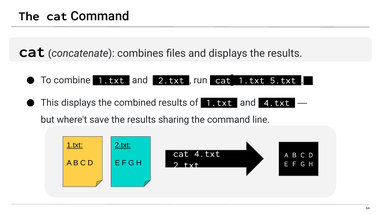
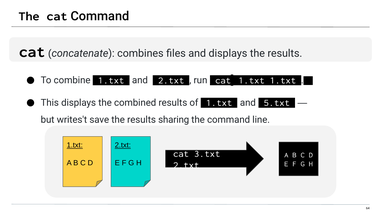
1.txt 5.txt: 5.txt -> 1.txt
and 4.txt: 4.txt -> 5.txt
where't: where't -> writes't
cat 4.txt: 4.txt -> 3.txt
